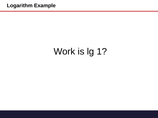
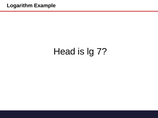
Work: Work -> Head
1: 1 -> 7
